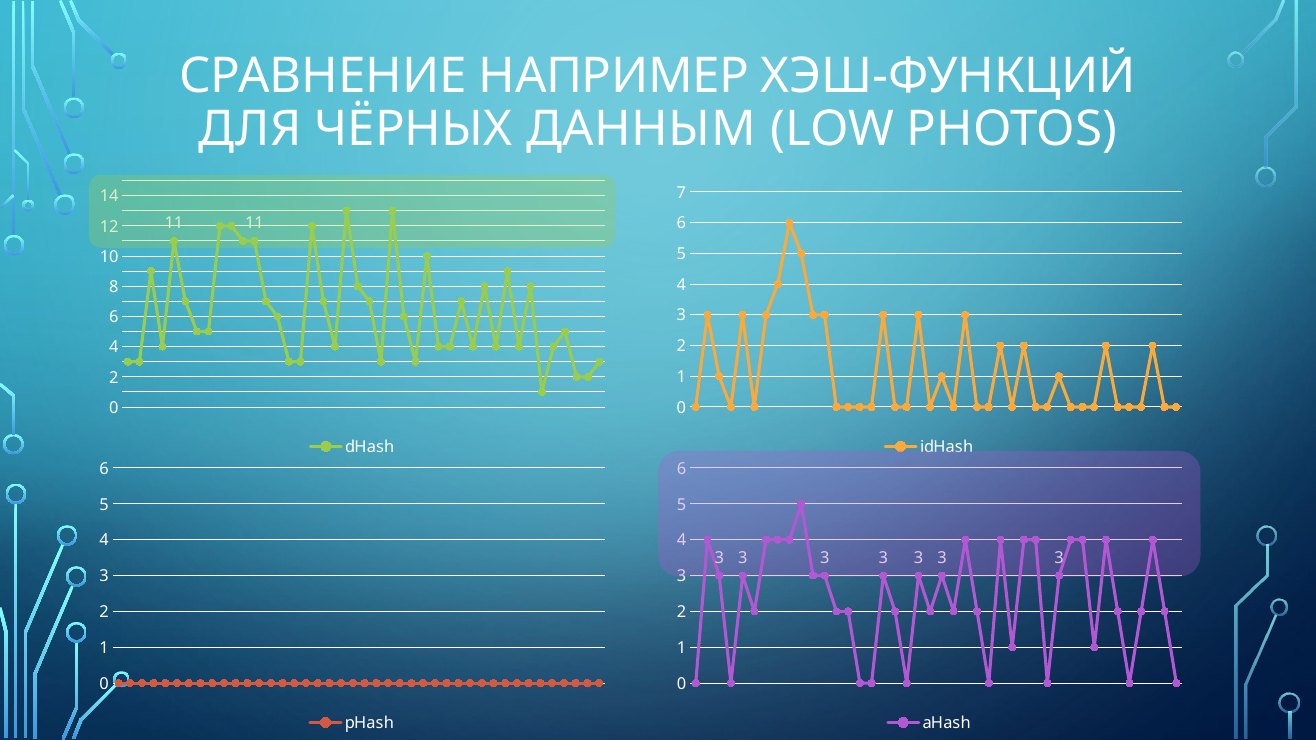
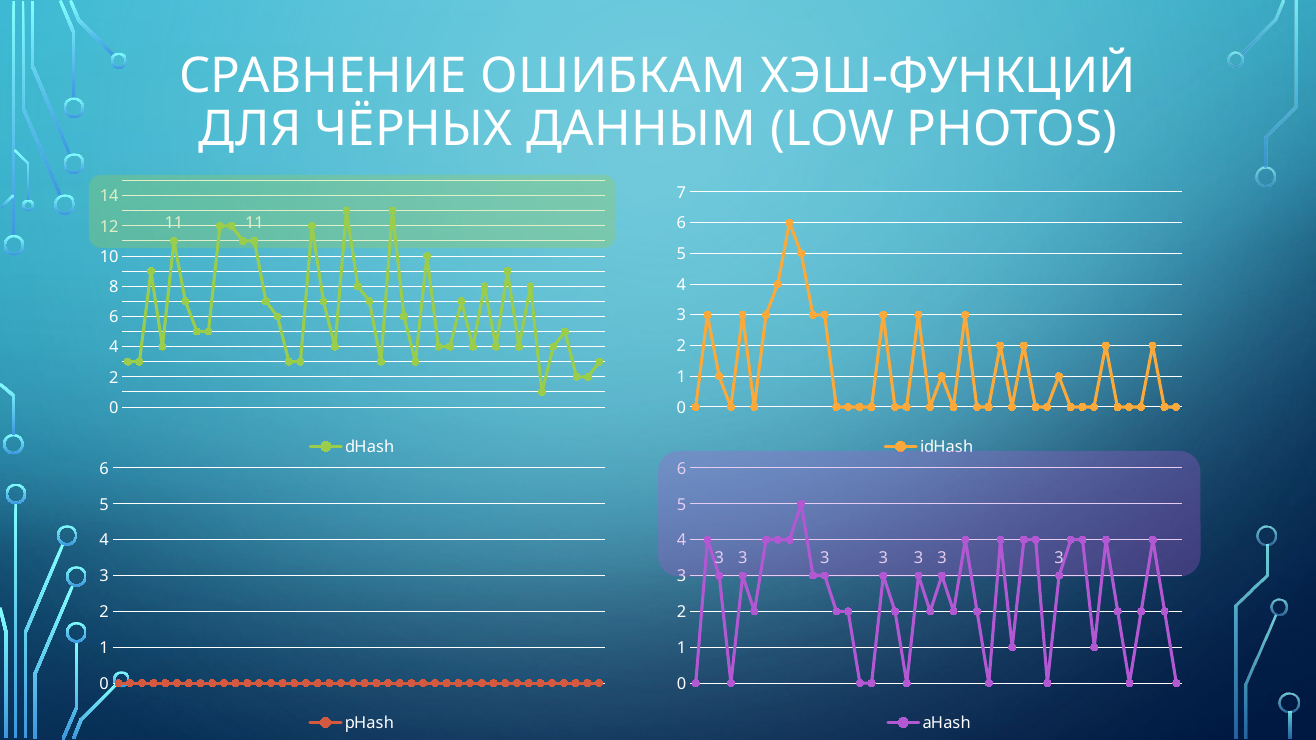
НАПРИМЕР: НАПРИМЕР -> ОШИБКАМ
